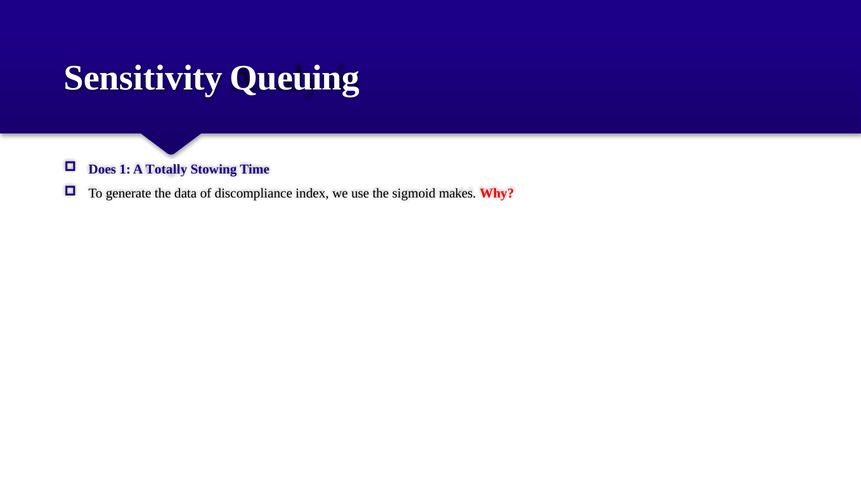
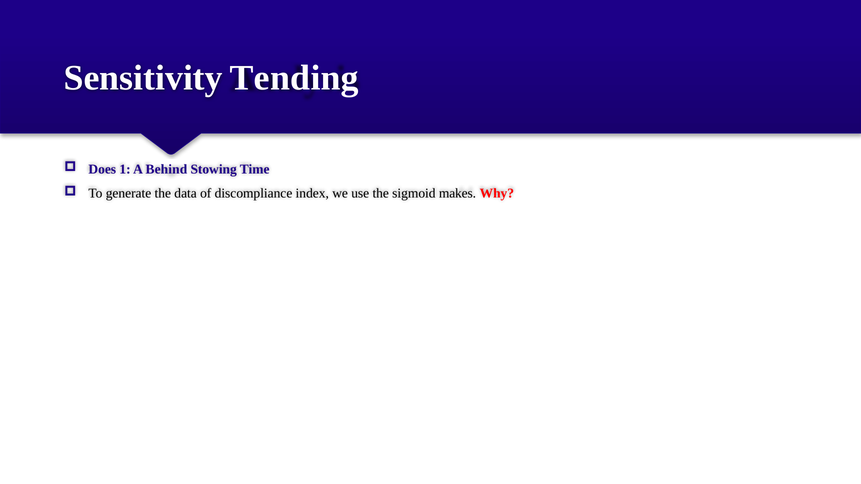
Queuing: Queuing -> Tending
Totally: Totally -> Behind
